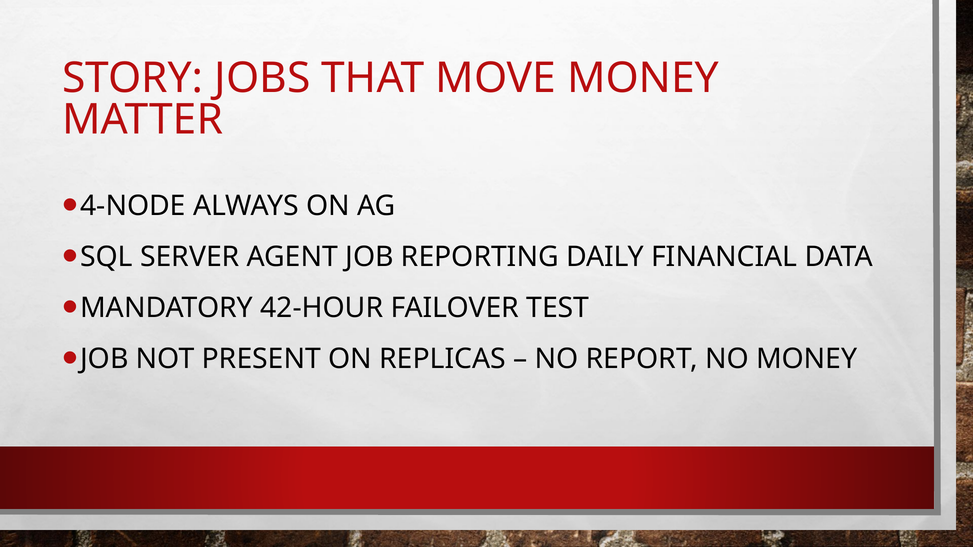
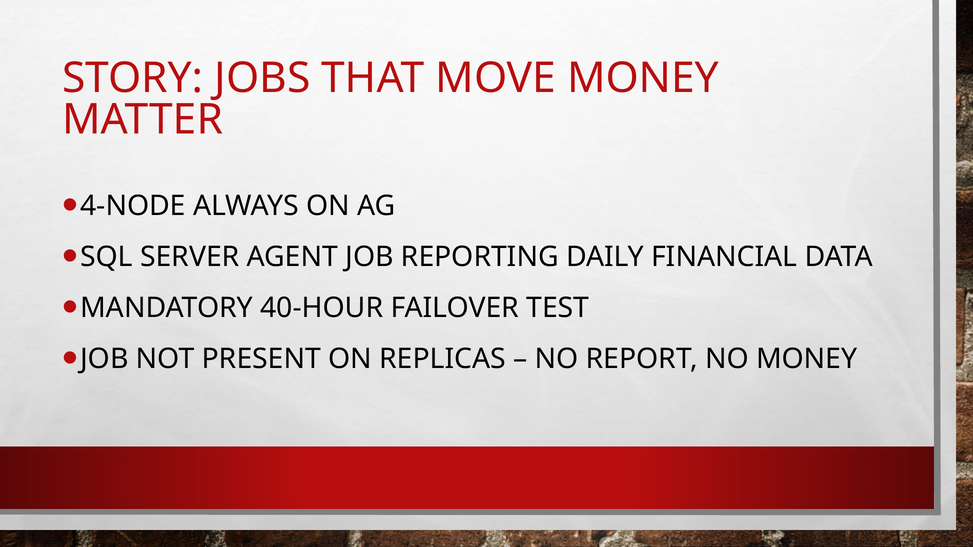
42-HOUR: 42-HOUR -> 40-HOUR
